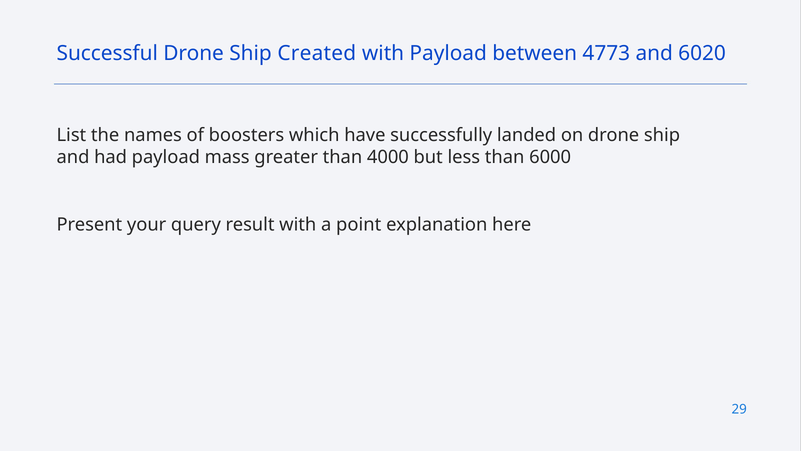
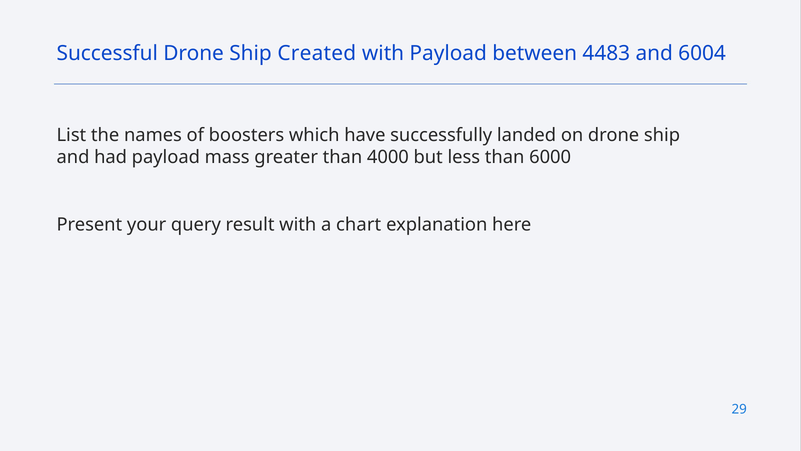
4773: 4773 -> 4483
6020: 6020 -> 6004
point: point -> chart
